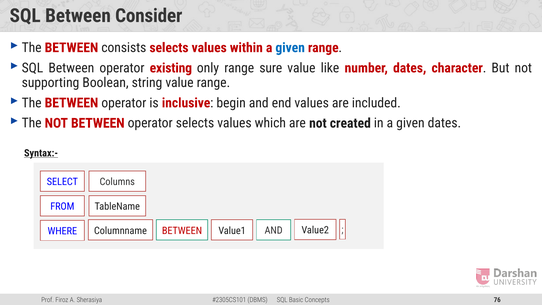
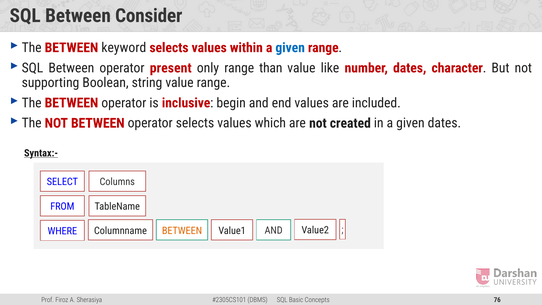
consists: consists -> keyword
existing: existing -> present
sure: sure -> than
BETWEEN at (182, 231) colour: red -> orange
